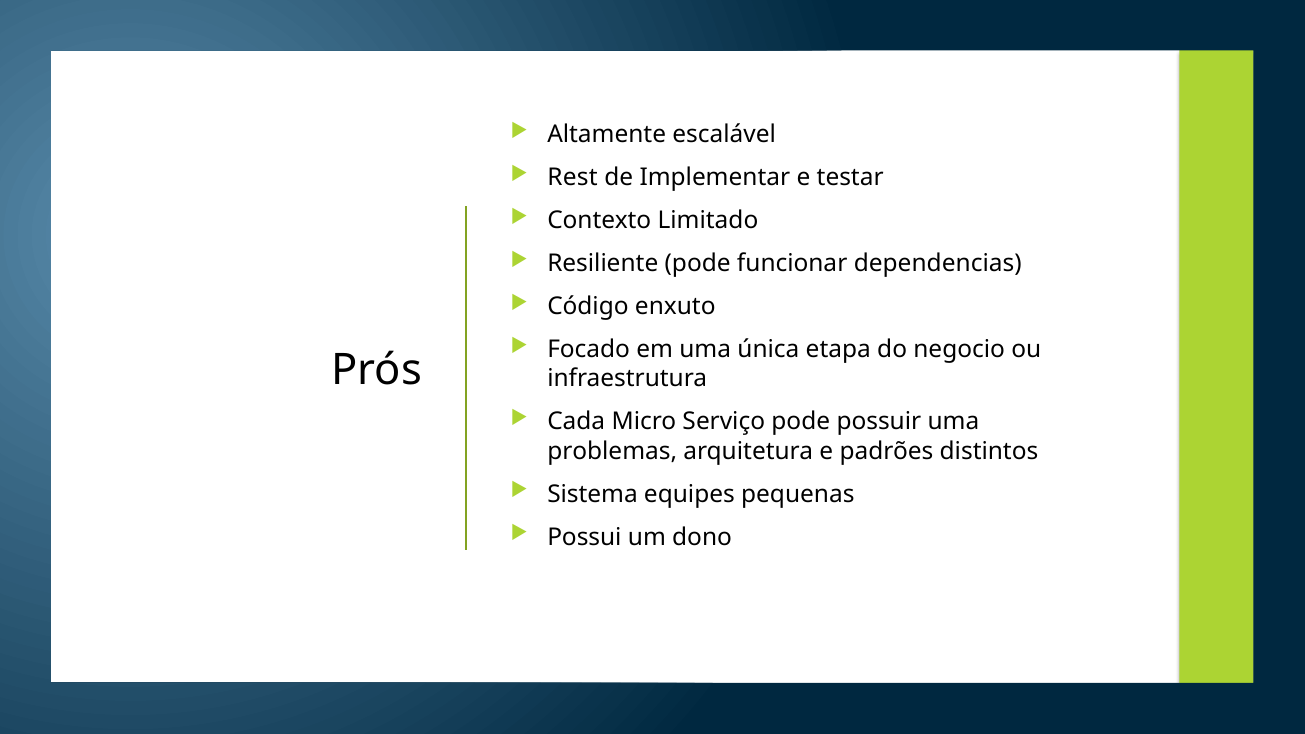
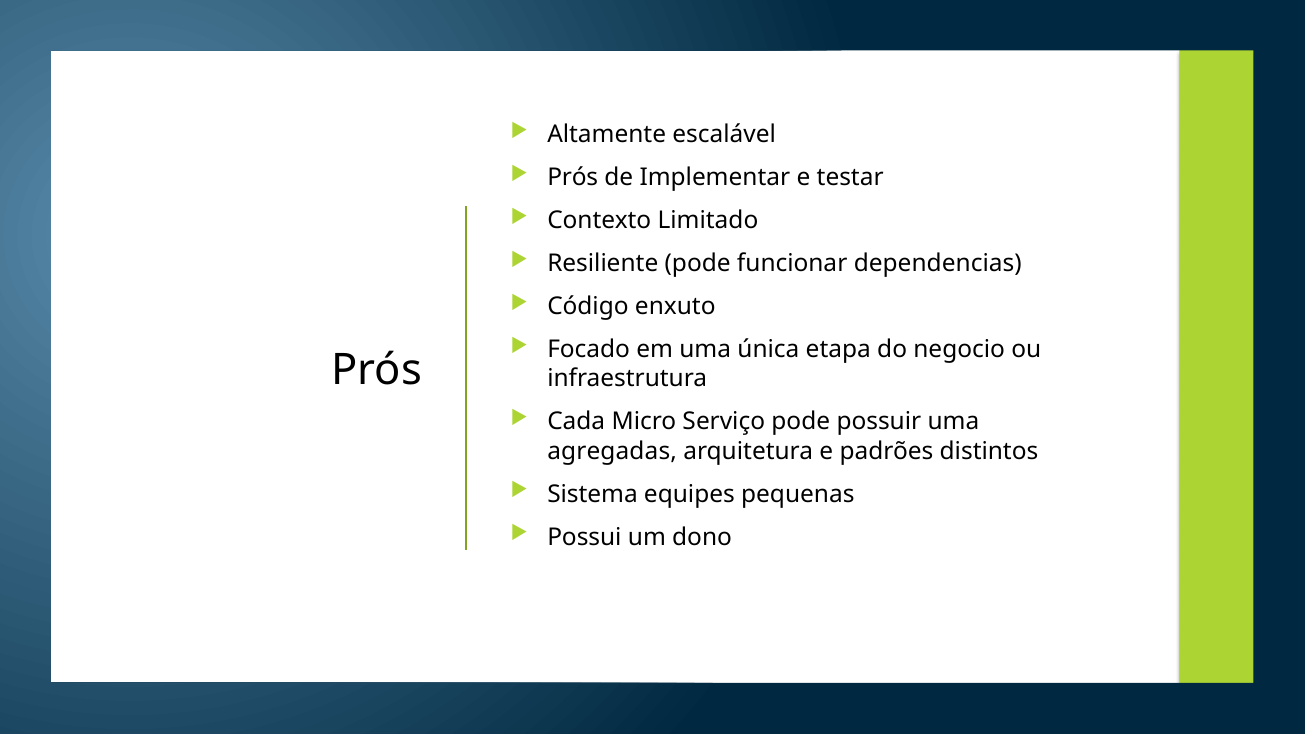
Rest at (572, 178): Rest -> Prós
problemas: problemas -> agregadas
